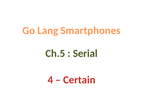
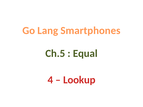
Serial: Serial -> Equal
Certain: Certain -> Lookup
